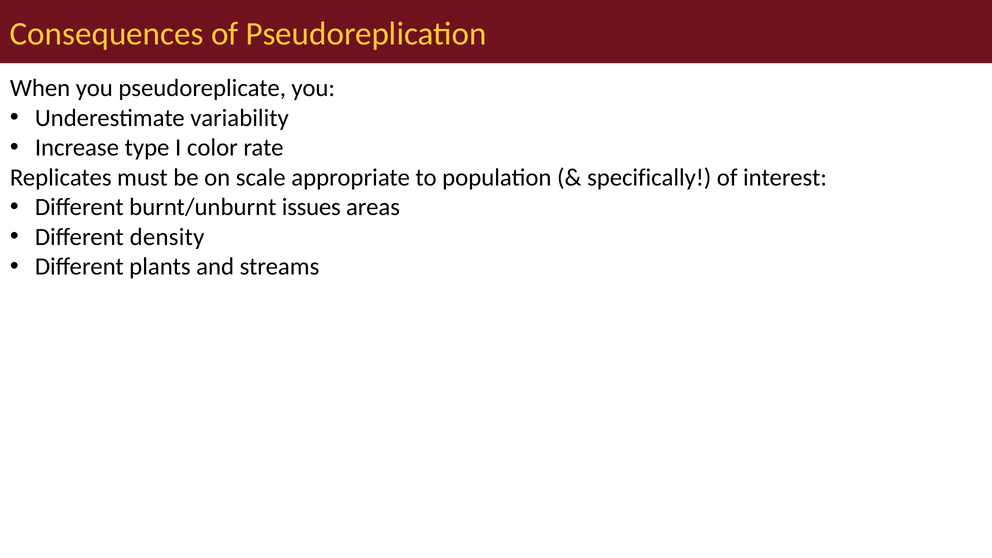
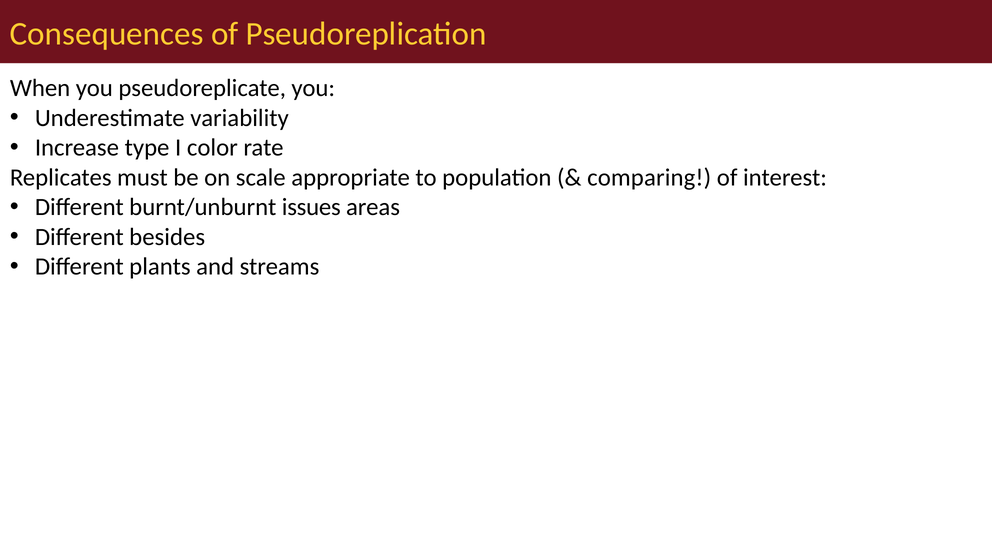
specifically: specifically -> comparing
density: density -> besides
